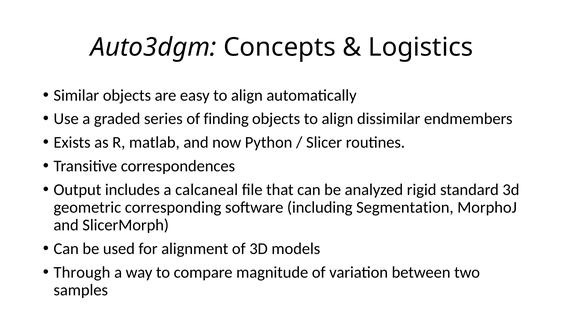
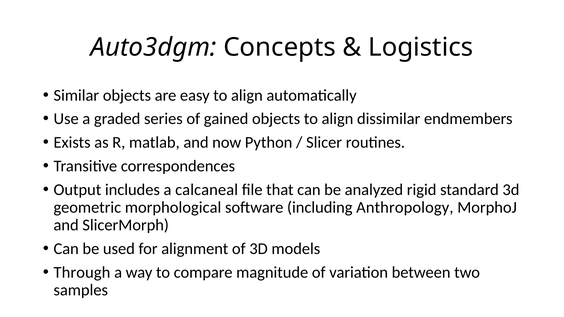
finding: finding -> gained
corresponding: corresponding -> morphological
Segmentation: Segmentation -> Anthropology
